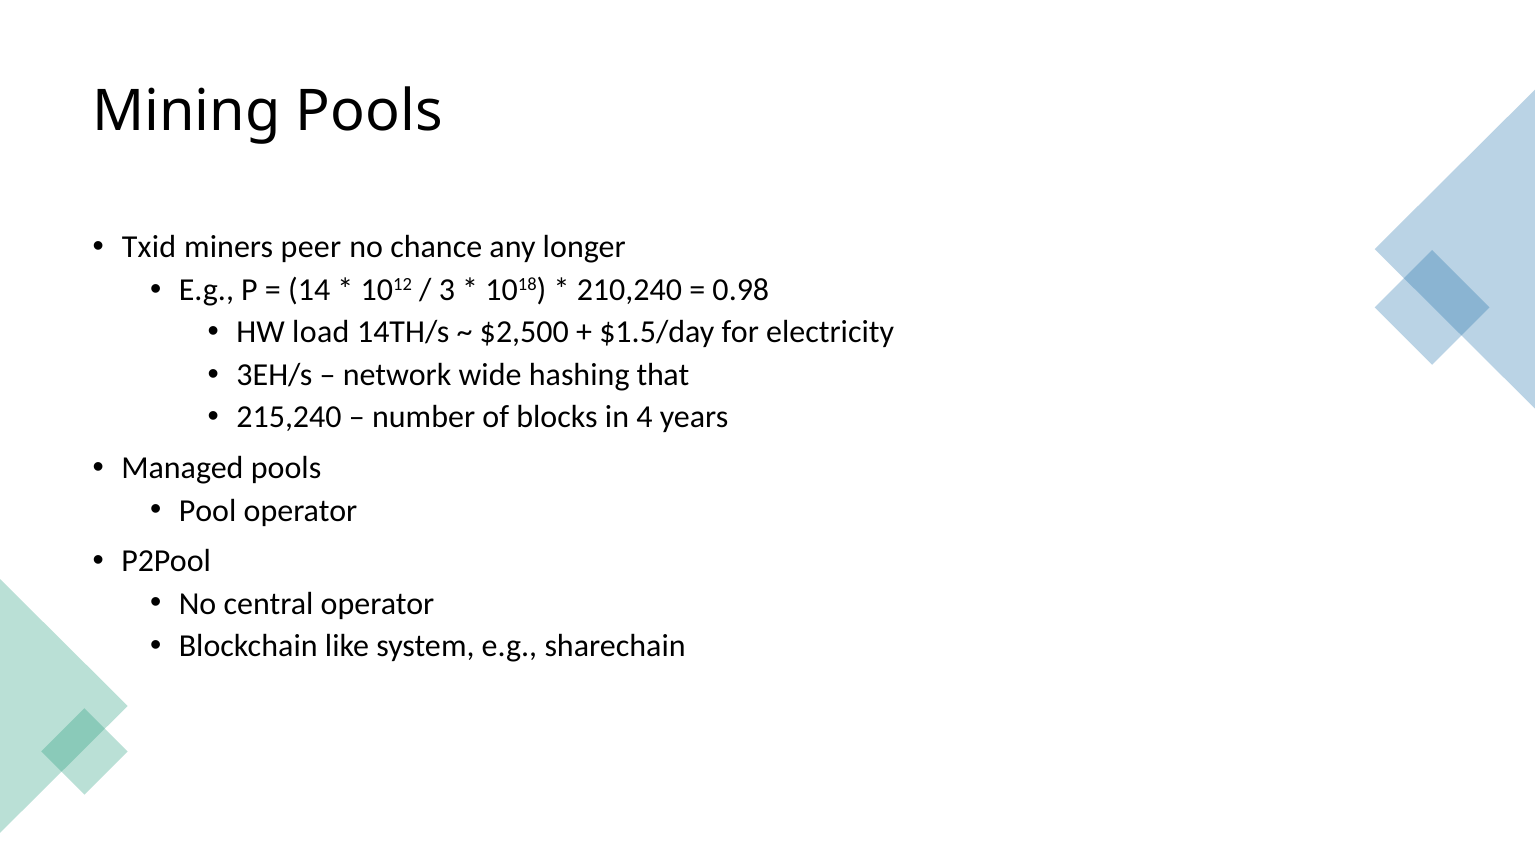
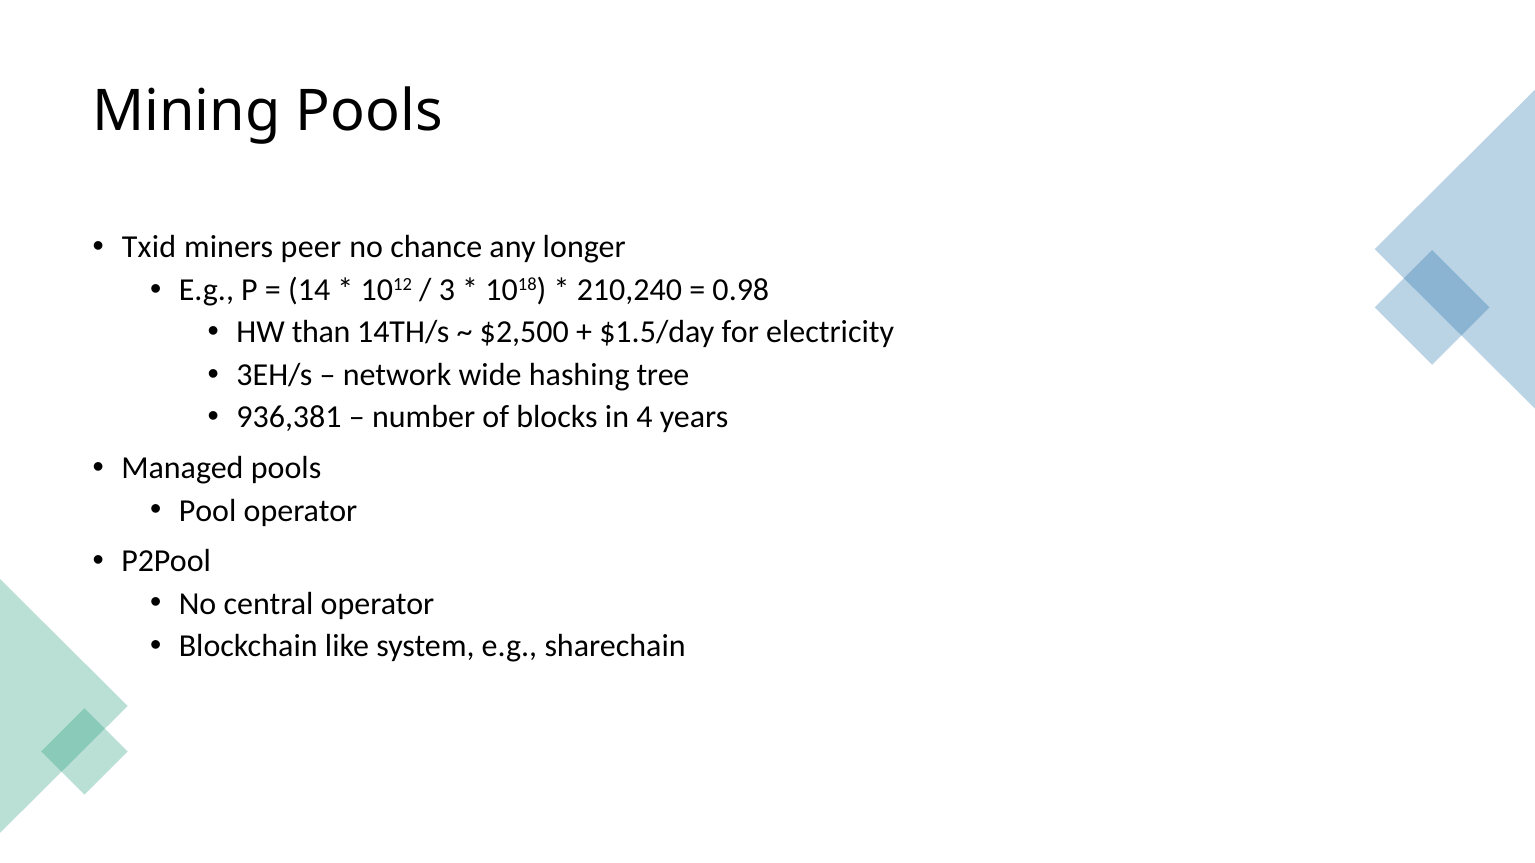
load: load -> than
that: that -> tree
215,240: 215,240 -> 936,381
